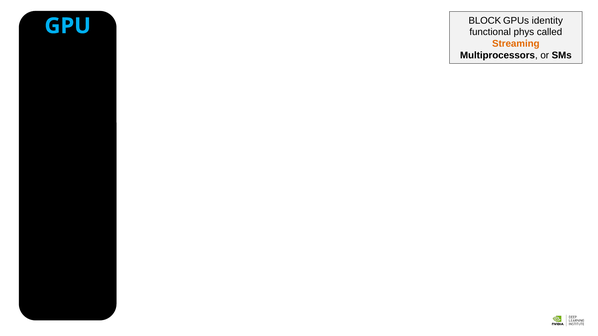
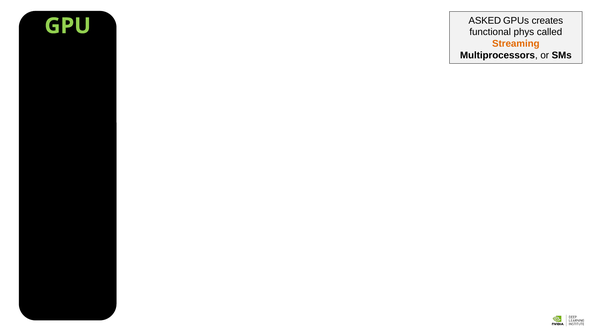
BLOCK: BLOCK -> ASKED
identity: identity -> creates
GPU colour: light blue -> light green
